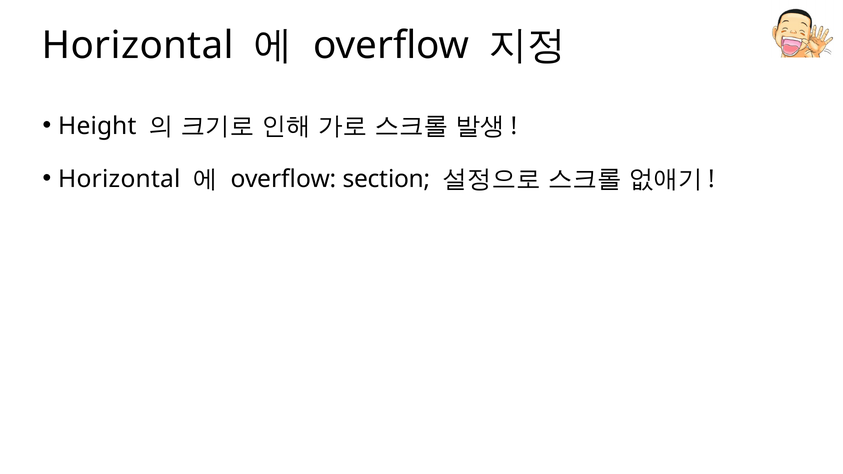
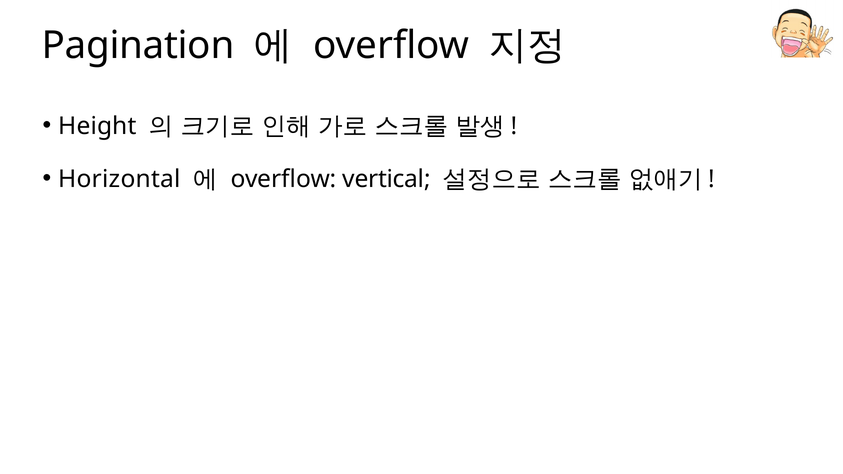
Horizontal at (138, 46): Horizontal -> Pagination
section: section -> vertical
